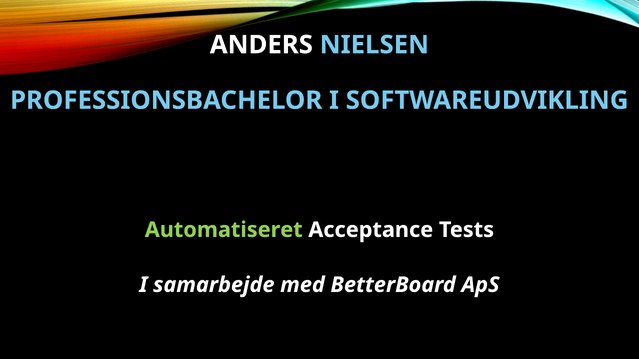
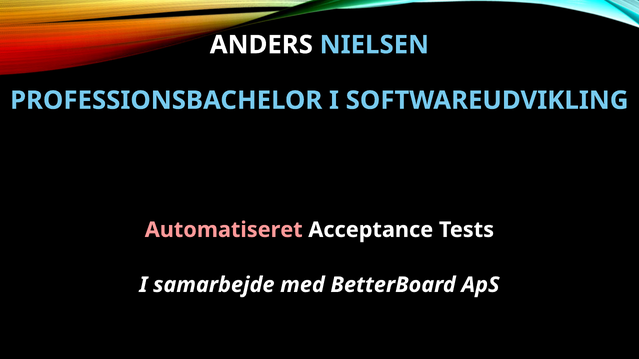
Automatiseret colour: light green -> pink
